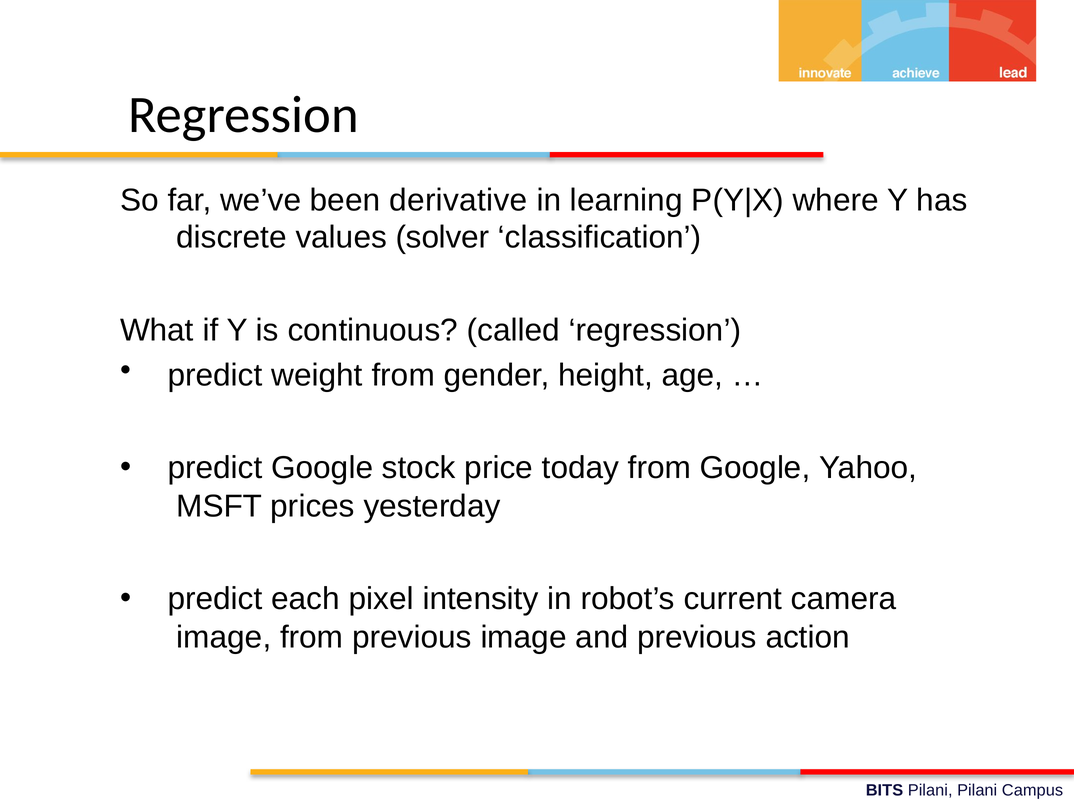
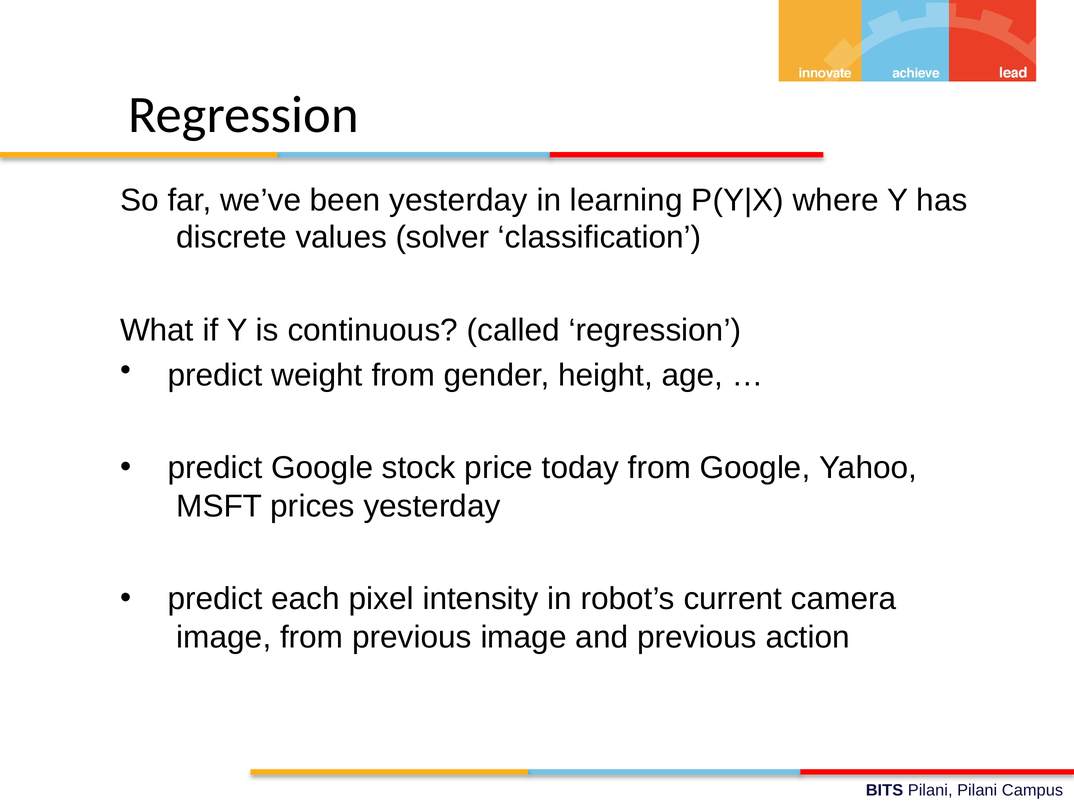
been derivative: derivative -> yesterday
